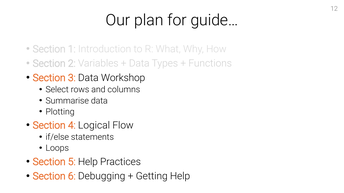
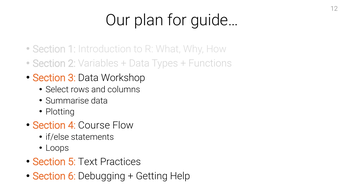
Logical: Logical -> Course
5 Help: Help -> Text
